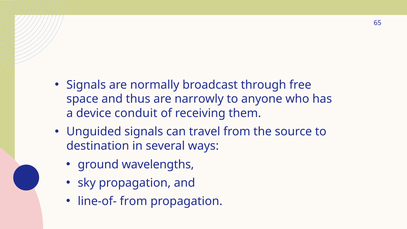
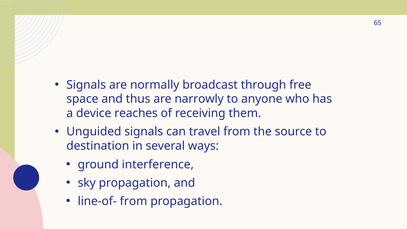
conduit: conduit -> reaches
wavelengths: wavelengths -> interference
